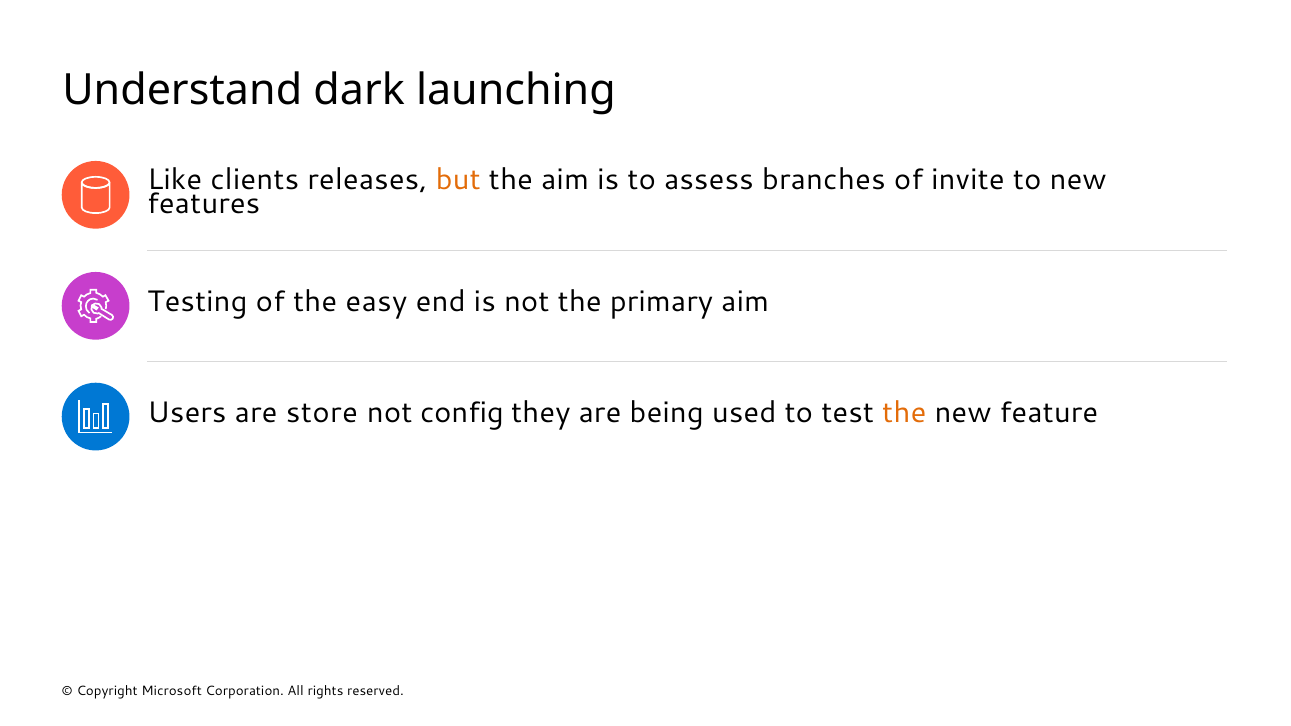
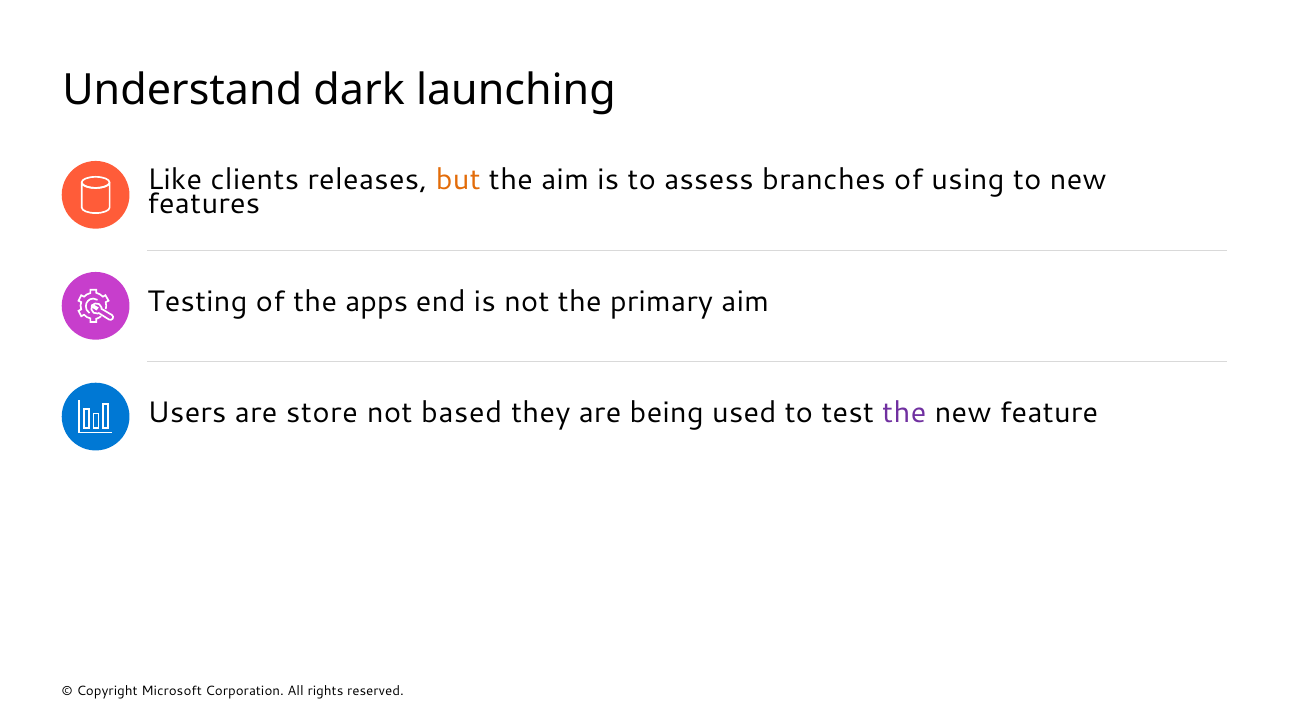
invite: invite -> using
easy: easy -> apps
config: config -> based
the at (904, 413) colour: orange -> purple
